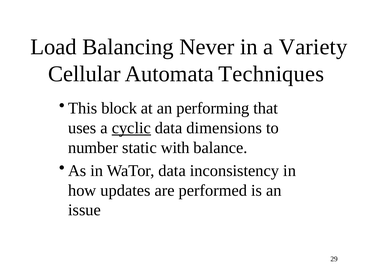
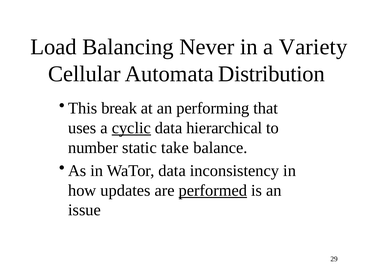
Techniques: Techniques -> Distribution
block: block -> break
dimensions: dimensions -> hierarchical
with: with -> take
performed underline: none -> present
